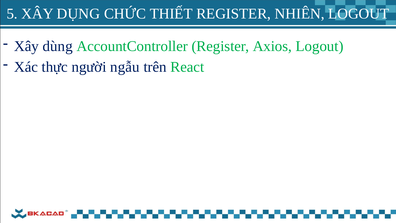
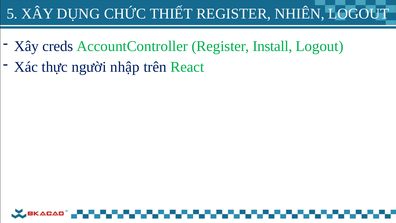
dùng: dùng -> creds
Axios: Axios -> Install
ngẫu: ngẫu -> nhập
